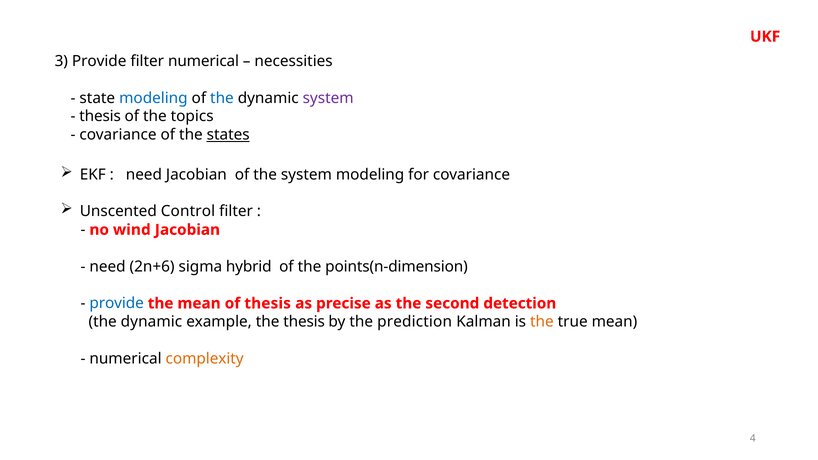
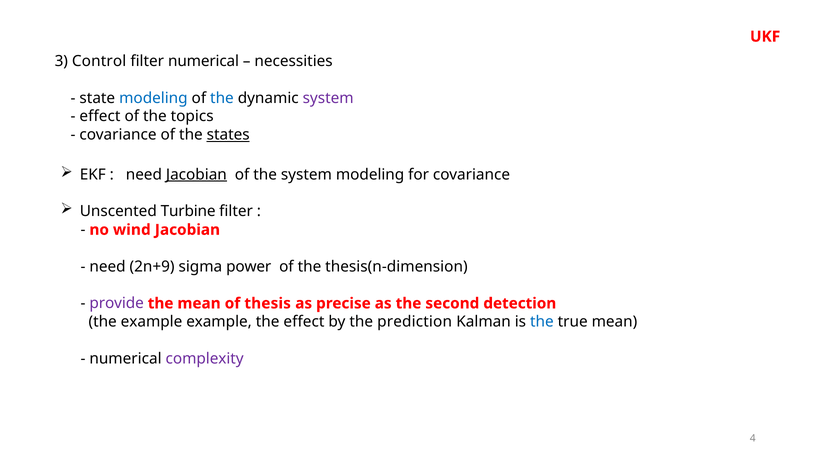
3 Provide: Provide -> Control
thesis at (100, 116): thesis -> effect
Jacobian at (196, 175) underline: none -> present
Control: Control -> Turbine
2n+6: 2n+6 -> 2n+9
hybrid: hybrid -> power
points(n-dimension: points(n-dimension -> thesis(n-dimension
provide at (117, 303) colour: blue -> purple
dynamic at (151, 322): dynamic -> example
the thesis: thesis -> effect
the at (542, 322) colour: orange -> blue
complexity colour: orange -> purple
